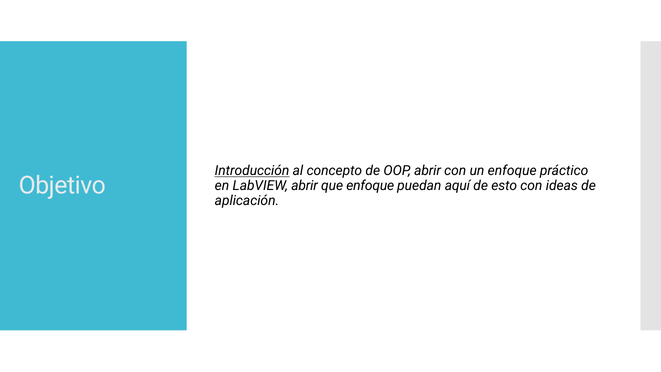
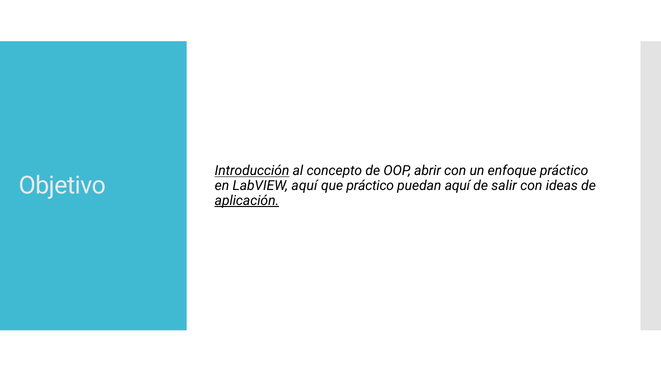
LabVIEW abrir: abrir -> aquí
que enfoque: enfoque -> práctico
esto: esto -> salir
aplicación underline: none -> present
